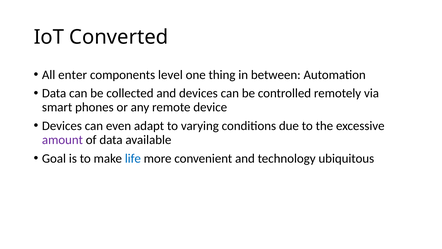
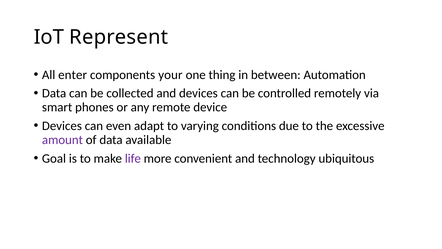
Converted: Converted -> Represent
level: level -> your
life colour: blue -> purple
